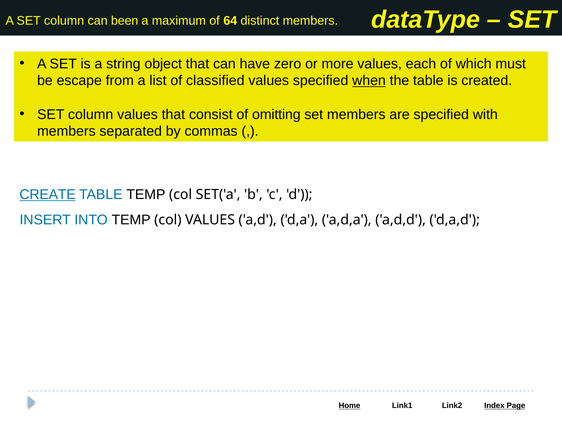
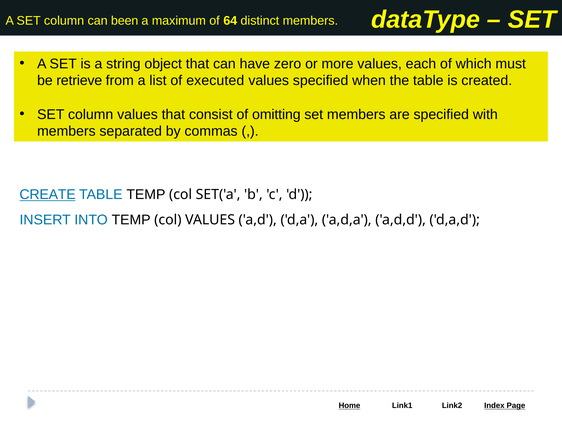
escape: escape -> retrieve
classified: classified -> executed
when underline: present -> none
